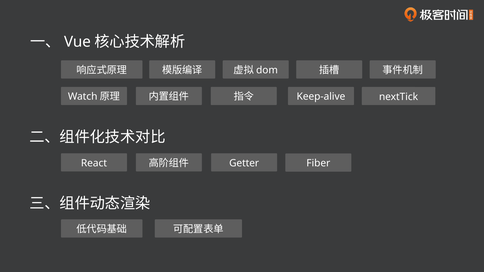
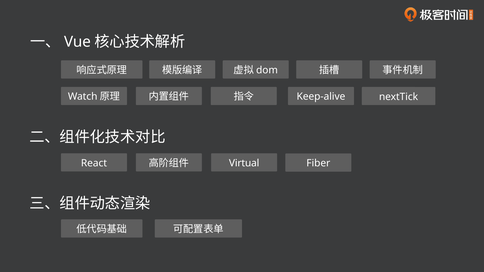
Getter: Getter -> Virtual
